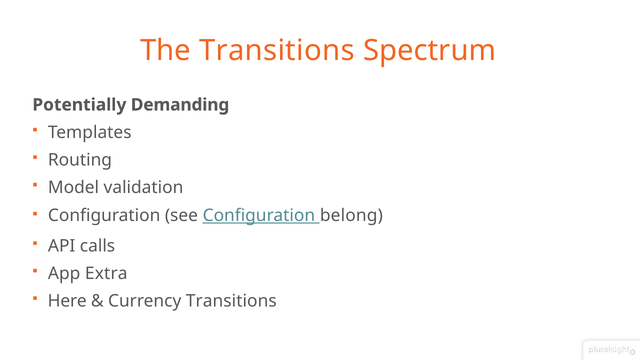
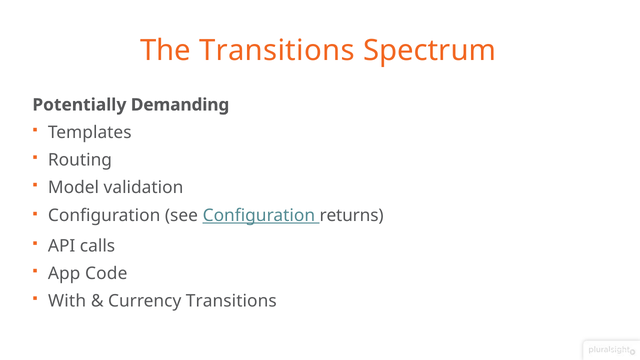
belong: belong -> returns
Extra: Extra -> Code
Here: Here -> With
